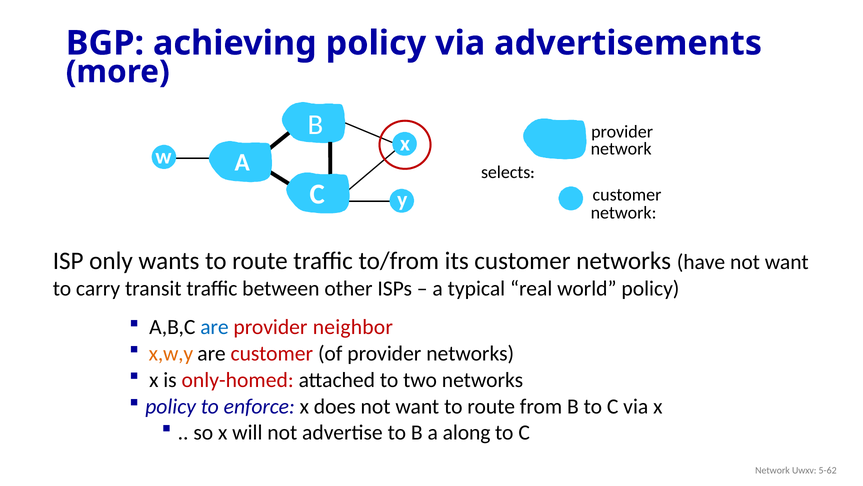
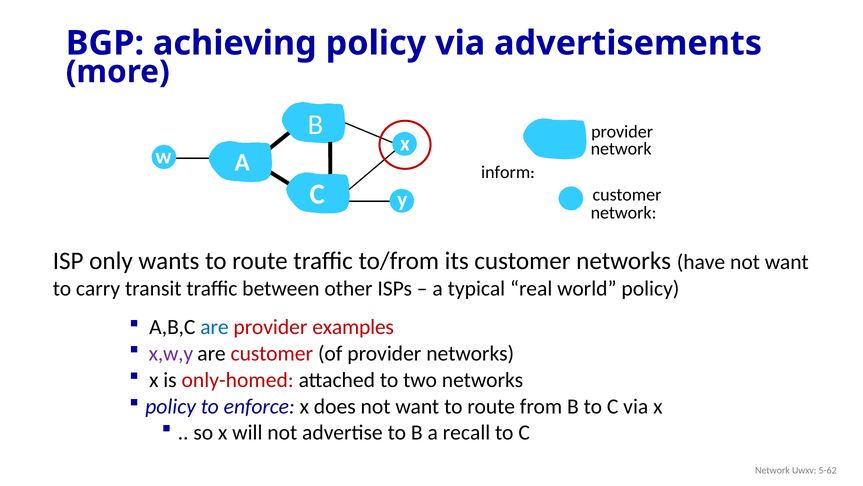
selects: selects -> inform
neighbor: neighbor -> examples
x,w,y colour: orange -> purple
along: along -> recall
